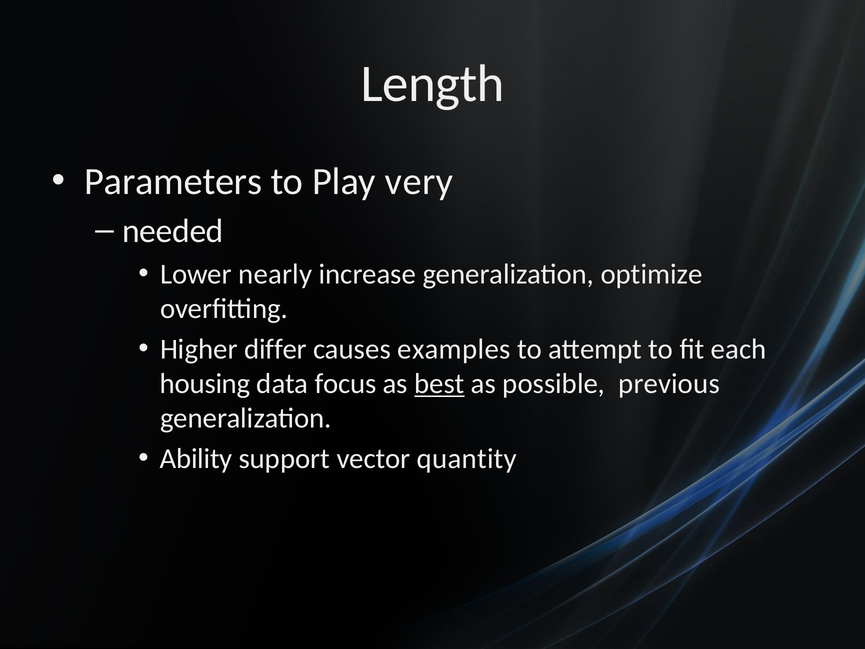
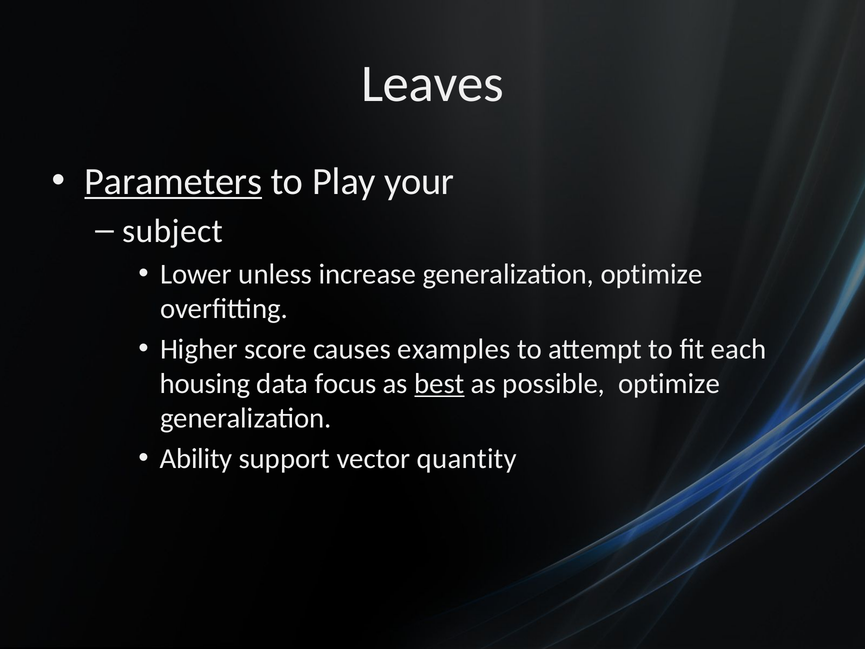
Length: Length -> Leaves
Parameters underline: none -> present
very: very -> your
needed: needed -> subject
nearly: nearly -> unless
differ: differ -> score
possible previous: previous -> optimize
